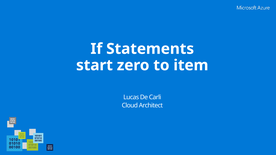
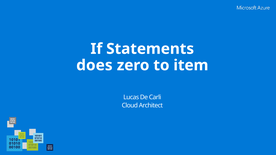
start: start -> does
